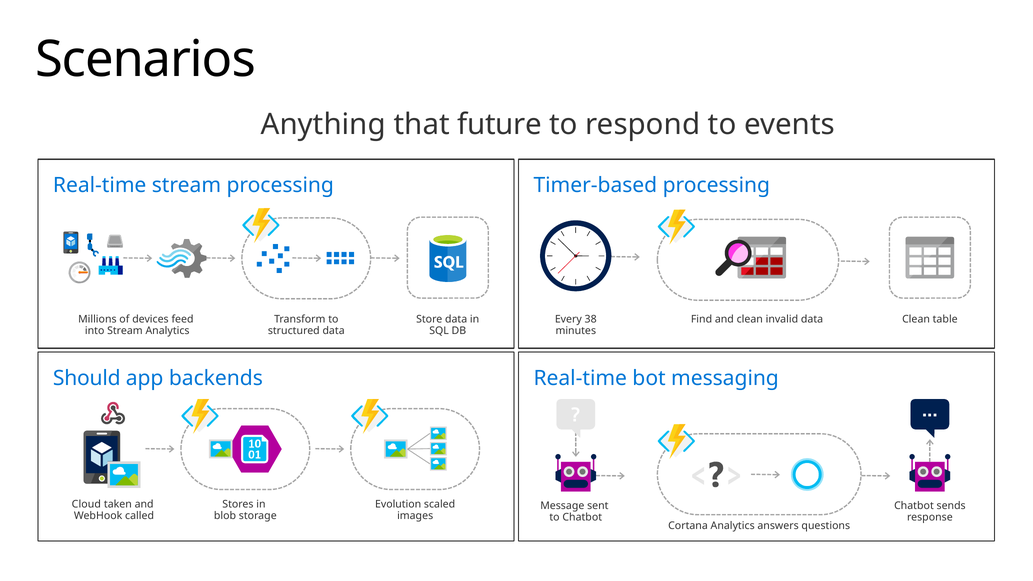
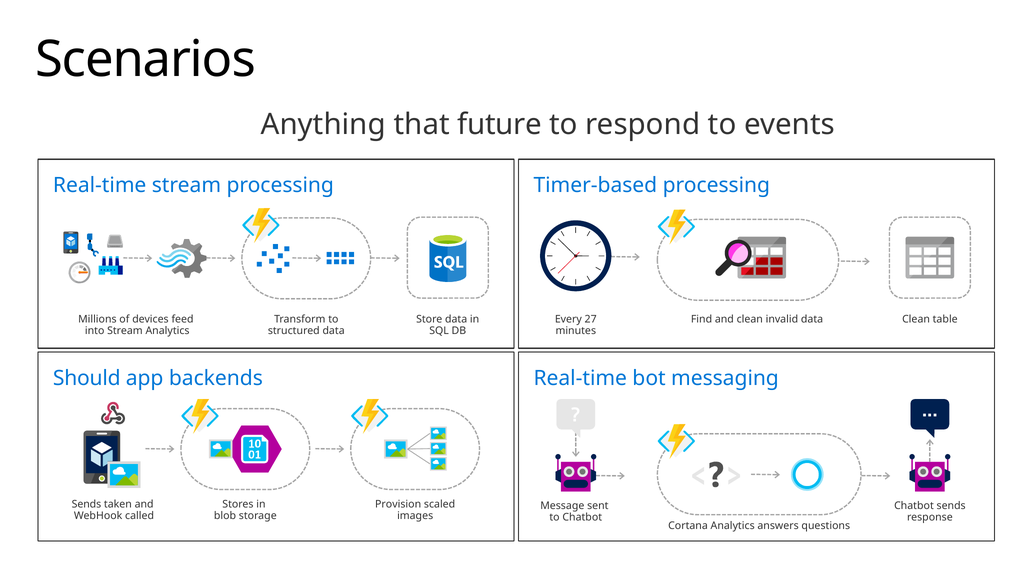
38: 38 -> 27
Cloud at (86, 504): Cloud -> Sends
Evolution: Evolution -> Provision
